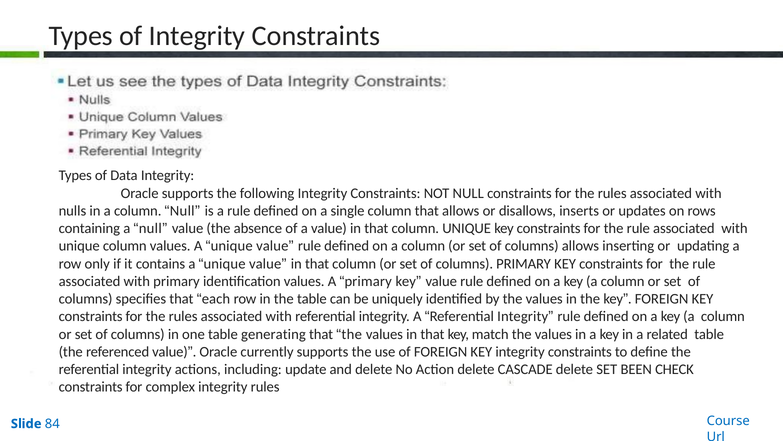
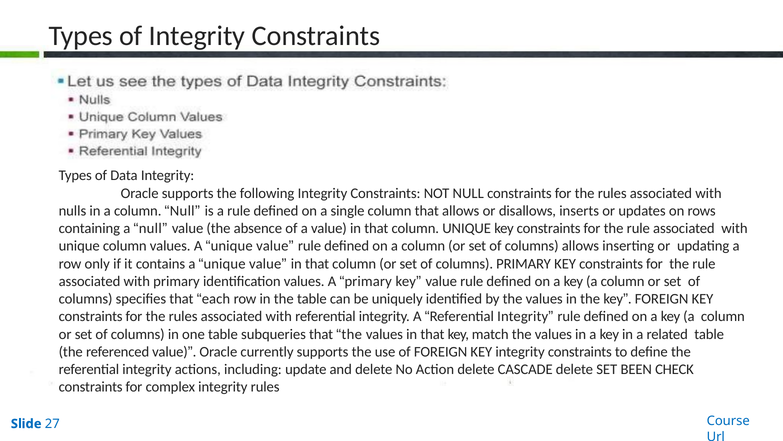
generating: generating -> subqueries
84: 84 -> 27
